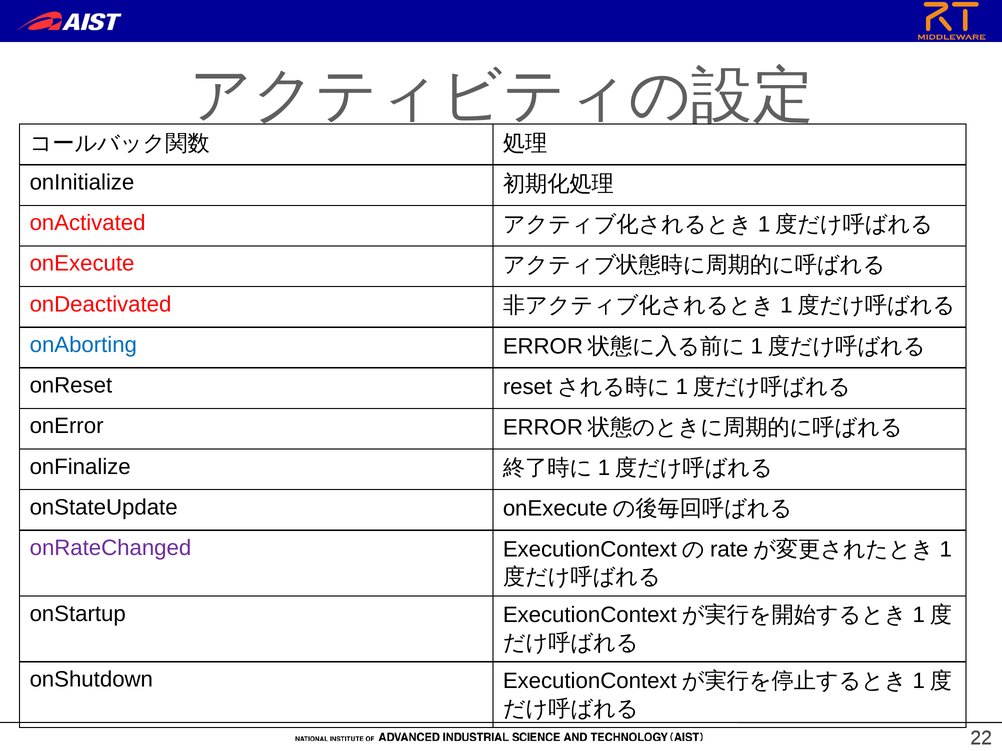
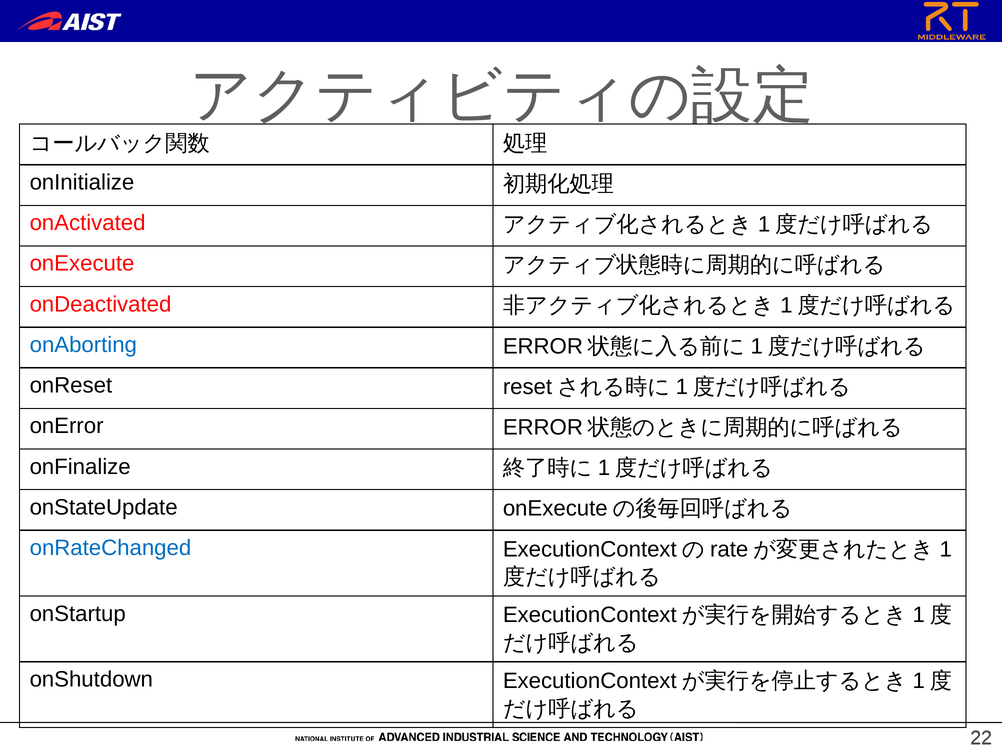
onRateChanged colour: purple -> blue
